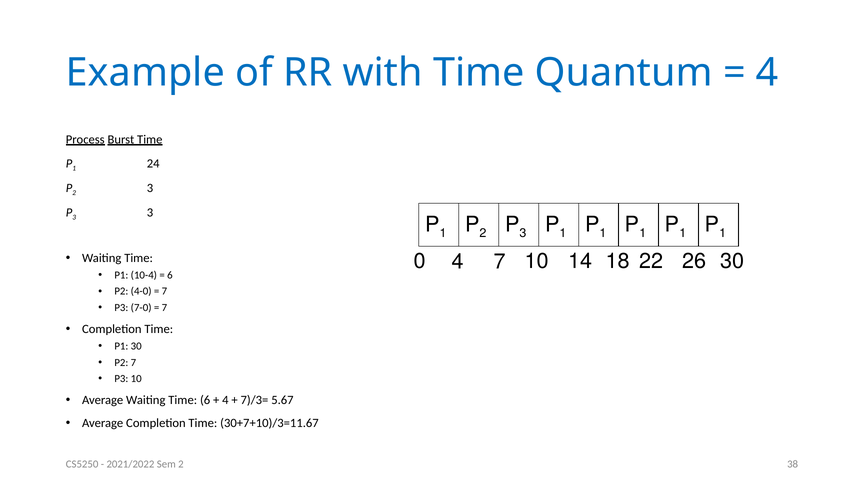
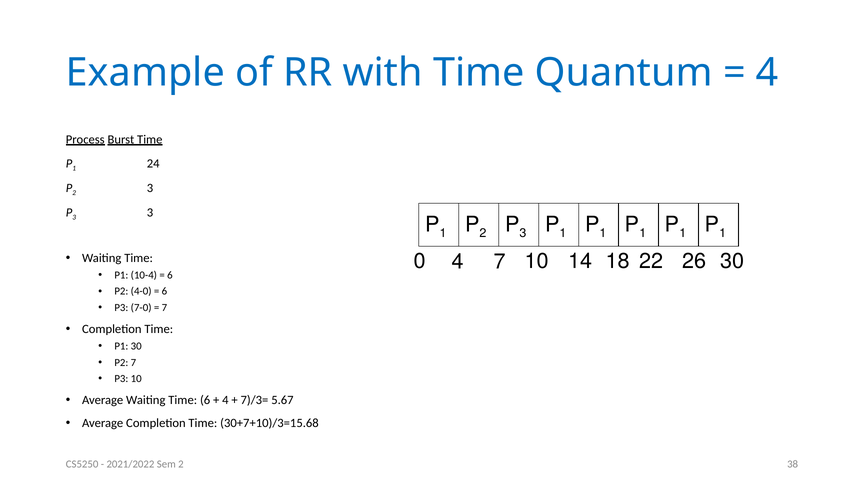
7 at (164, 291): 7 -> 6
30+7+10)/3=11.67: 30+7+10)/3=11.67 -> 30+7+10)/3=15.68
